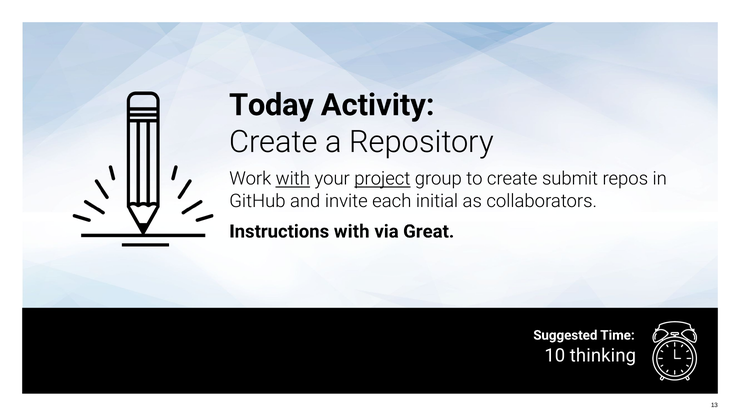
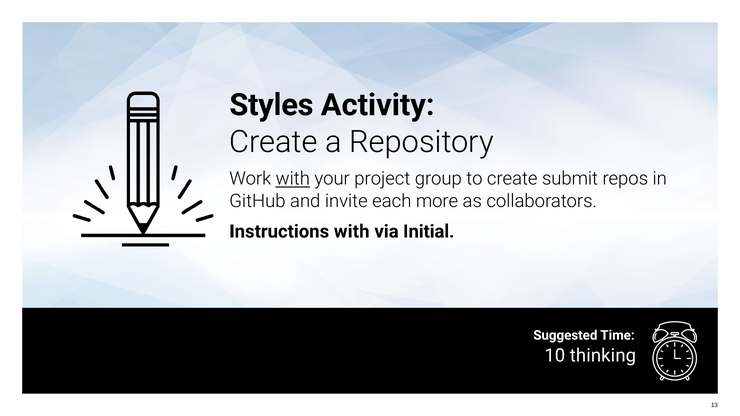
Today: Today -> Styles
project underline: present -> none
initial: initial -> more
Great: Great -> Initial
